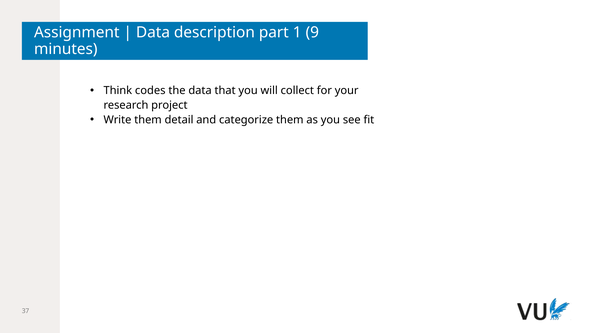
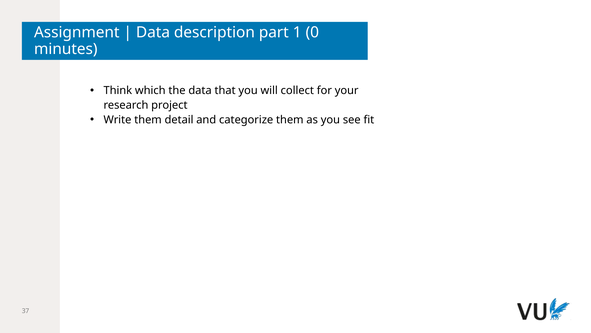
9: 9 -> 0
codes: codes -> which
